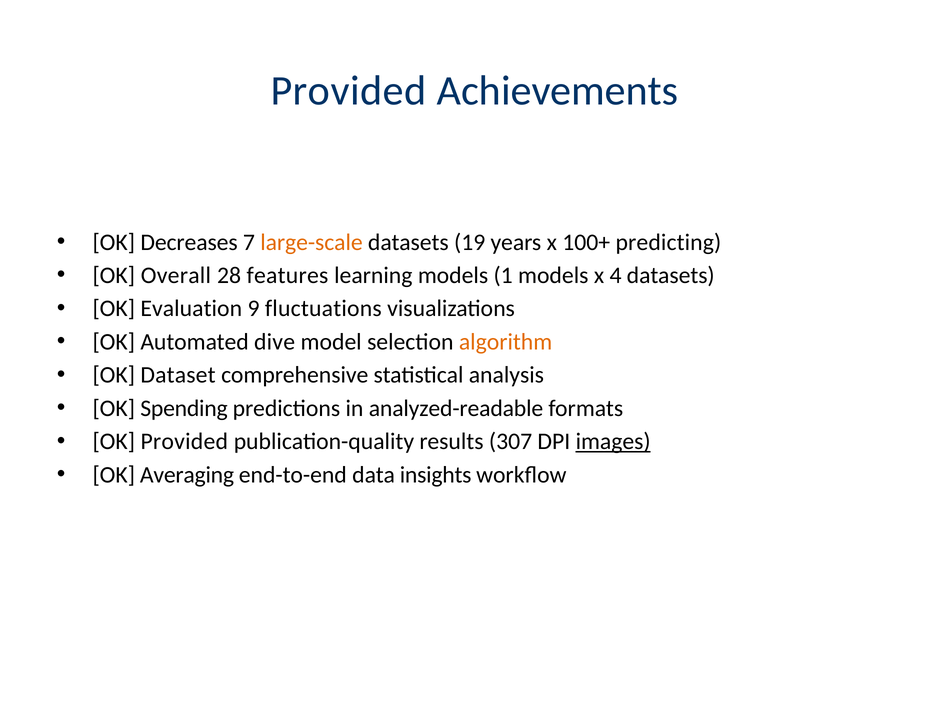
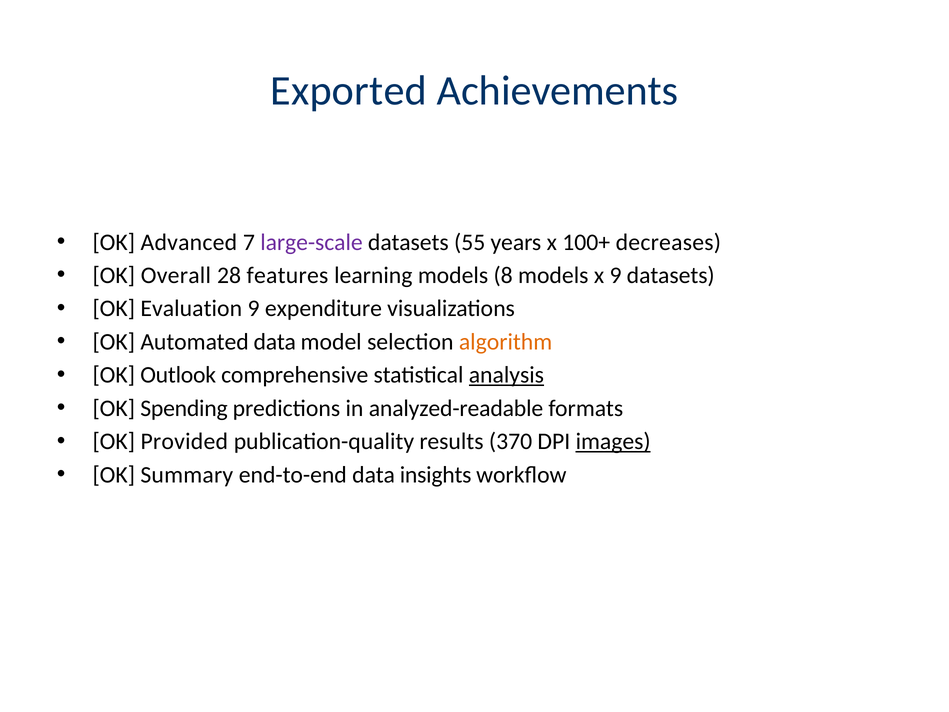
Provided at (348, 91): Provided -> Exported
Decreases: Decreases -> Advanced
large-scale colour: orange -> purple
19: 19 -> 55
predicting: predicting -> decreases
1: 1 -> 8
x 4: 4 -> 9
fluctuations: fluctuations -> expenditure
Automated dive: dive -> data
Dataset: Dataset -> Outlook
analysis underline: none -> present
307: 307 -> 370
Averaging: Averaging -> Summary
